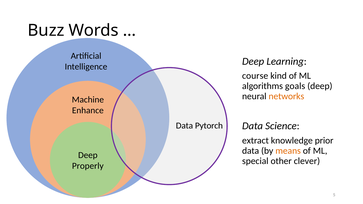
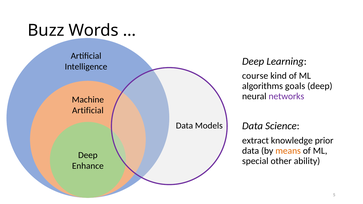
networks colour: orange -> purple
Enhance at (88, 111): Enhance -> Artificial
Pytorch: Pytorch -> Models
clever: clever -> ability
Properly: Properly -> Enhance
